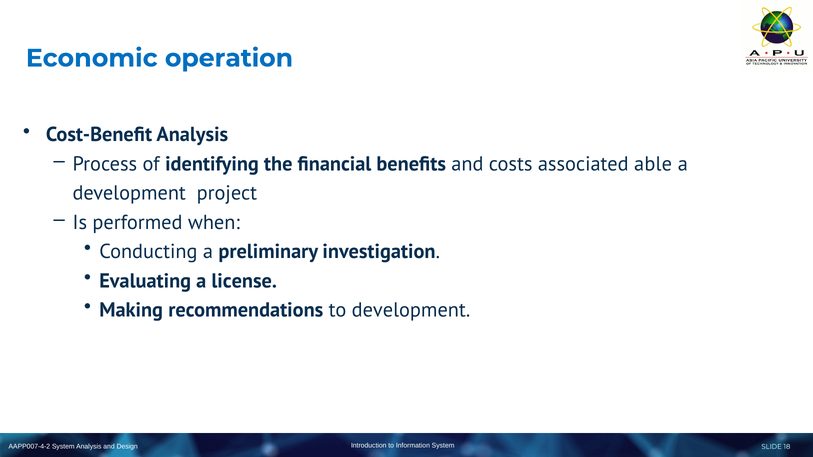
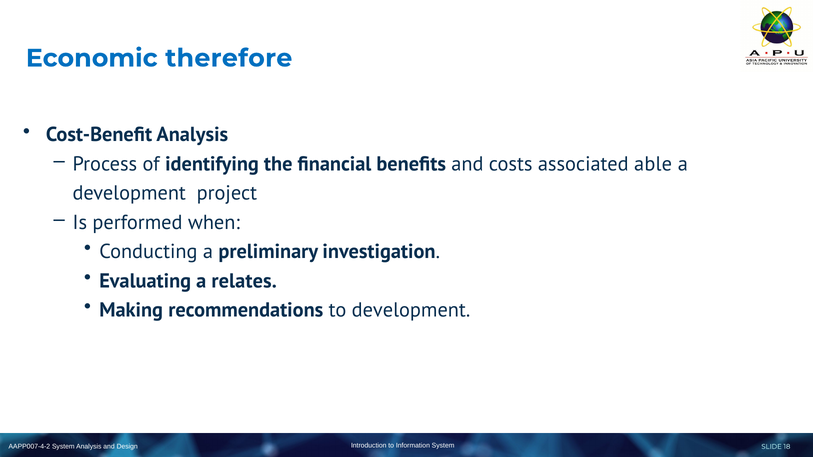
operation: operation -> therefore
license: license -> relates
